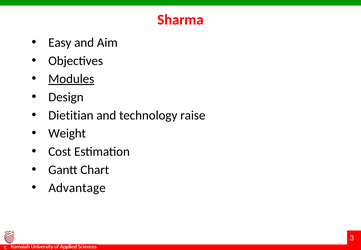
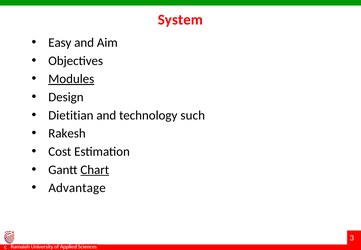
Sharma: Sharma -> System
raise: raise -> such
Weight: Weight -> Rakesh
Chart underline: none -> present
